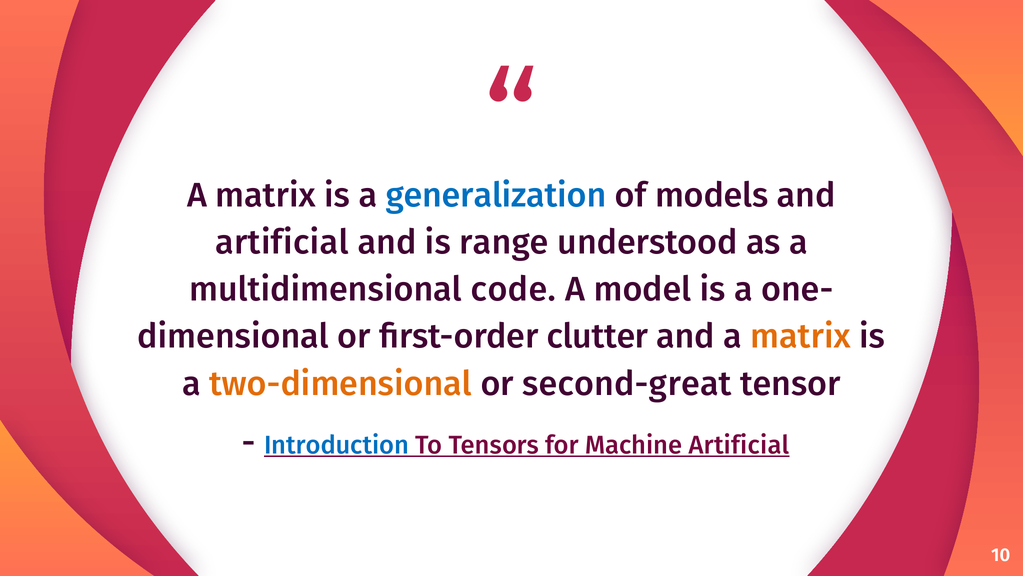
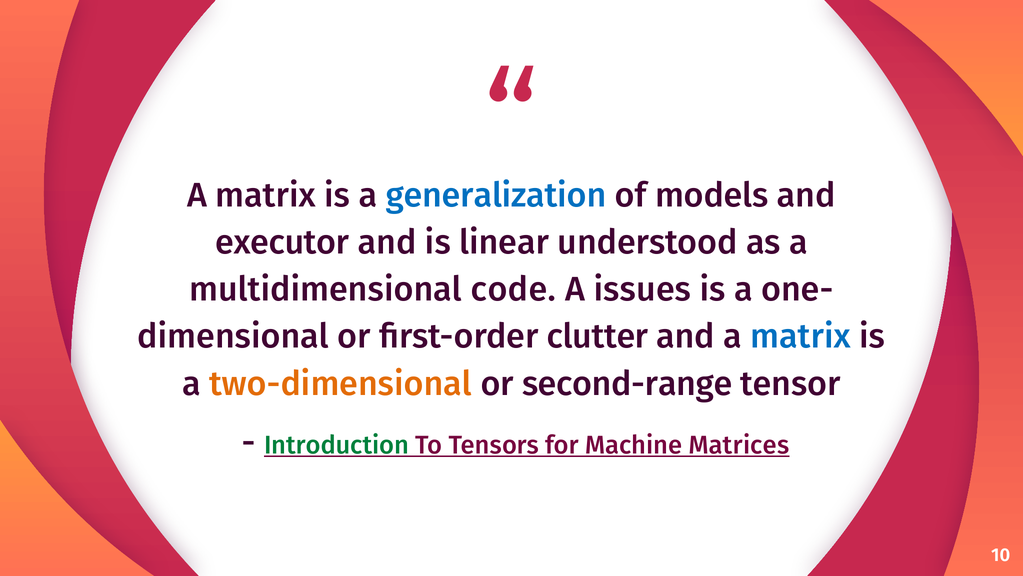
artificial at (282, 242): artificial -> executor
range: range -> linear
model: model -> issues
matrix at (801, 336) colour: orange -> blue
second-great: second-great -> second-range
Introduction colour: blue -> green
Machine Artificial: Artificial -> Matrices
